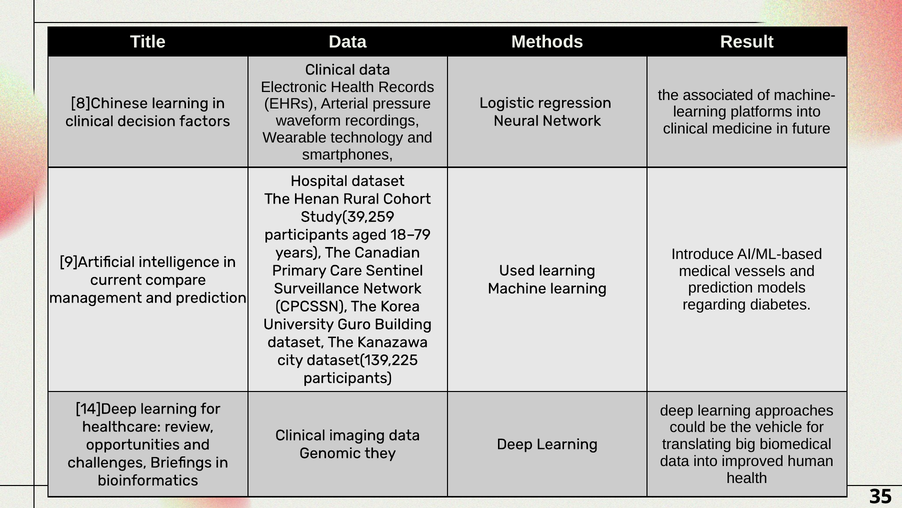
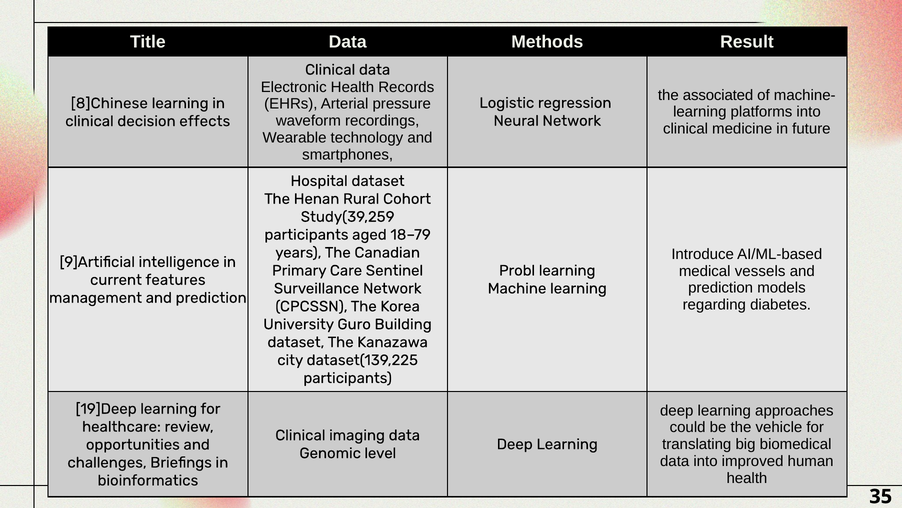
factors: factors -> effects
Used: Used -> Probl
compare: compare -> features
14]Deep: 14]Deep -> 19]Deep
they: they -> level
